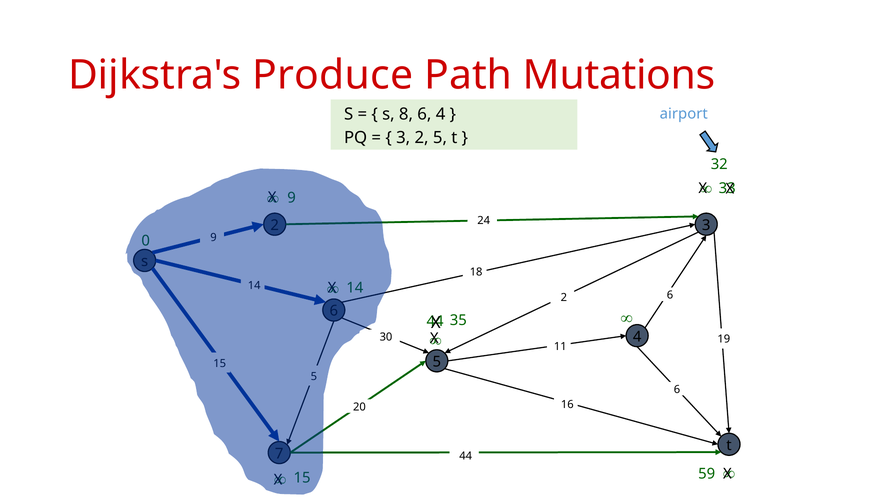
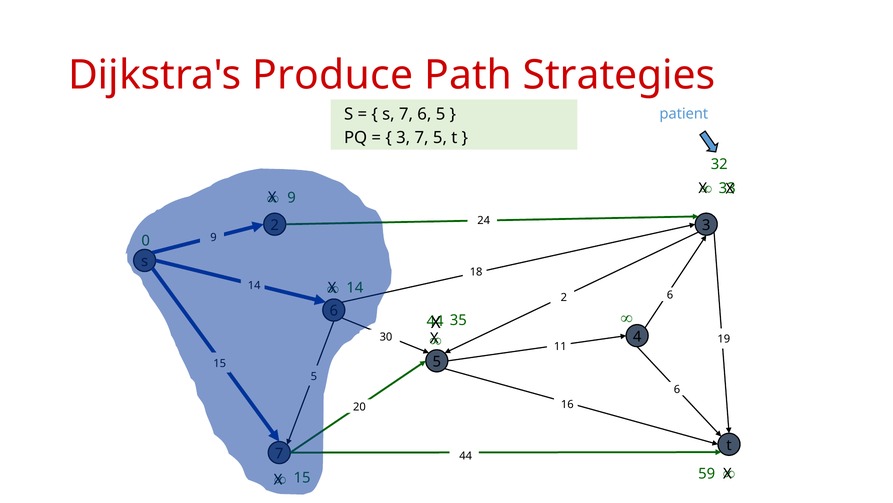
Mutations: Mutations -> Strategies
s 8: 8 -> 7
6 4: 4 -> 5
airport: airport -> patient
3 2: 2 -> 7
